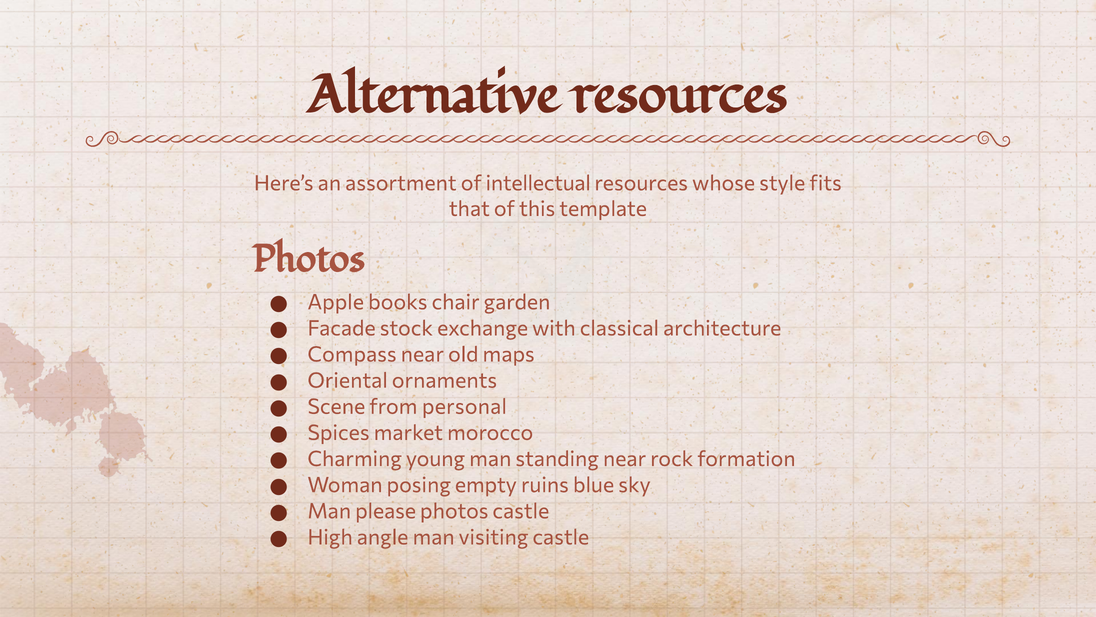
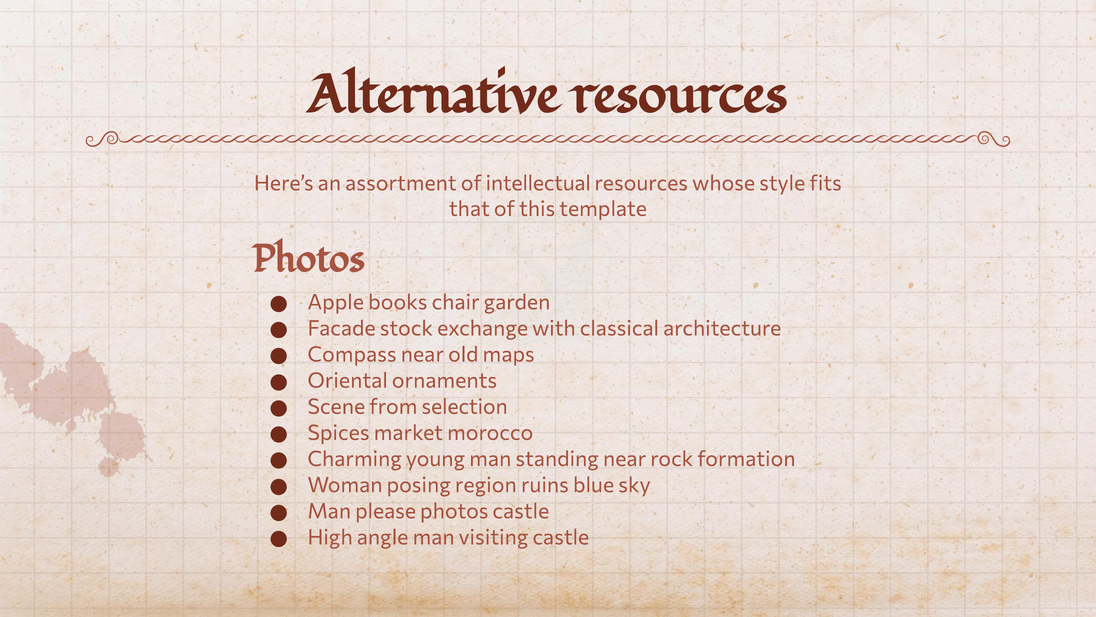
personal: personal -> selection
empty: empty -> region
